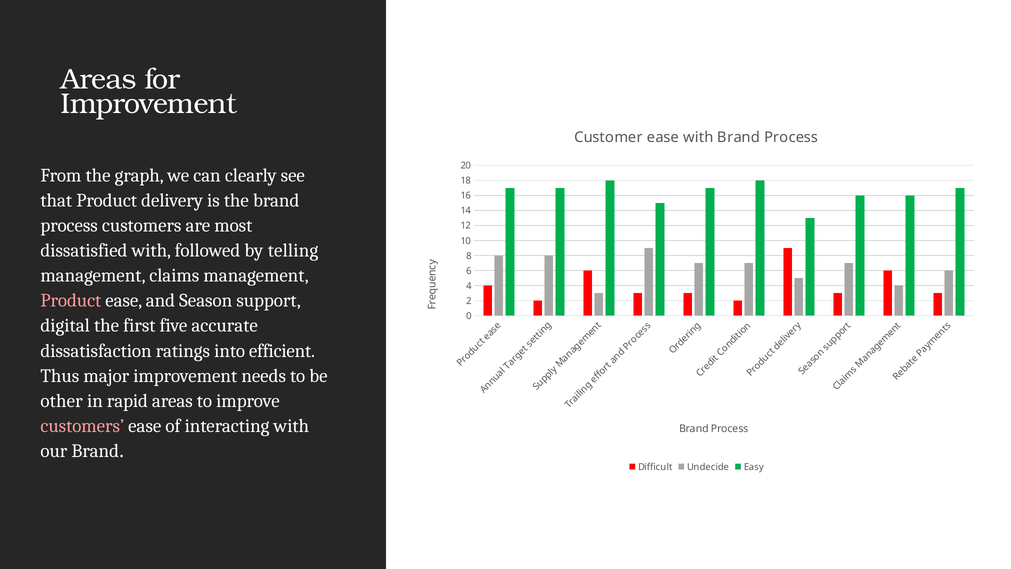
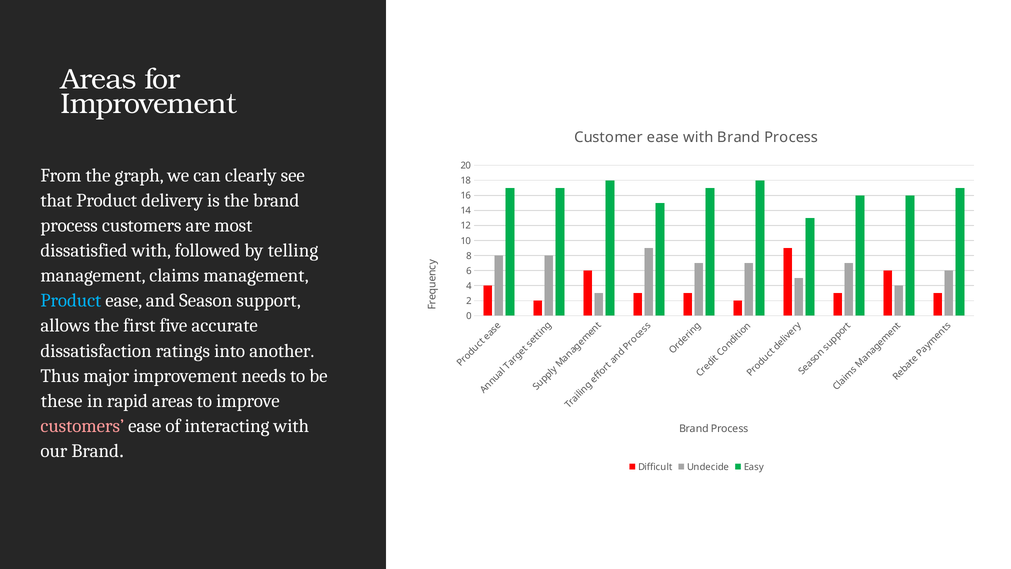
Product at (71, 301) colour: pink -> light blue
digital: digital -> allows
efficient: efficient -> another
other: other -> these
